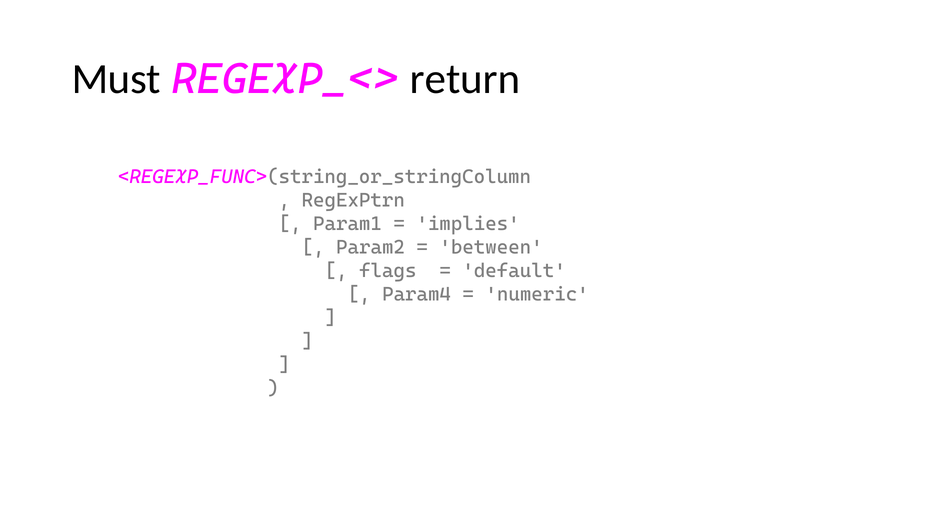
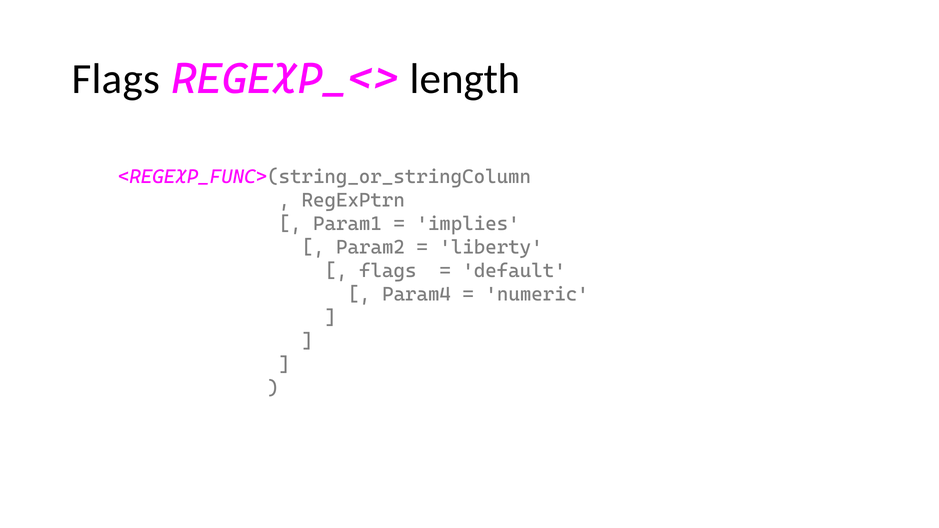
Must at (116, 79): Must -> Flags
return: return -> length
between: between -> liberty
